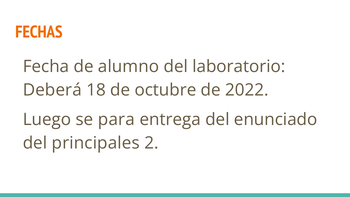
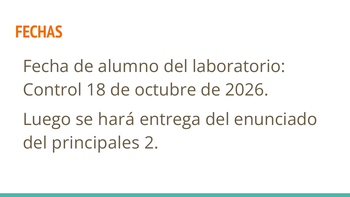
Deberá: Deberá -> Control
2022: 2022 -> 2026
para: para -> hará
